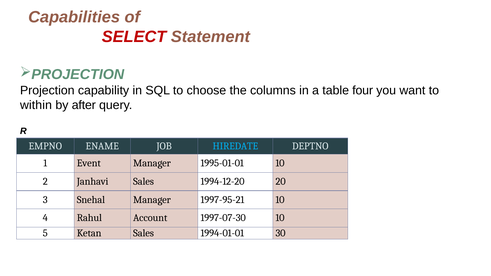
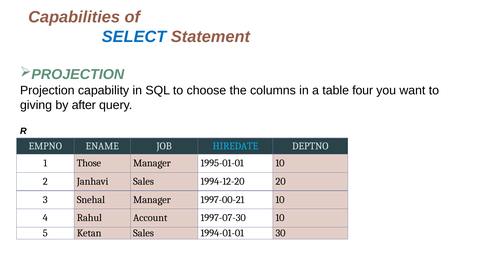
SELECT colour: red -> blue
within: within -> giving
Event: Event -> Those
1997-95-21: 1997-95-21 -> 1997-00-21
